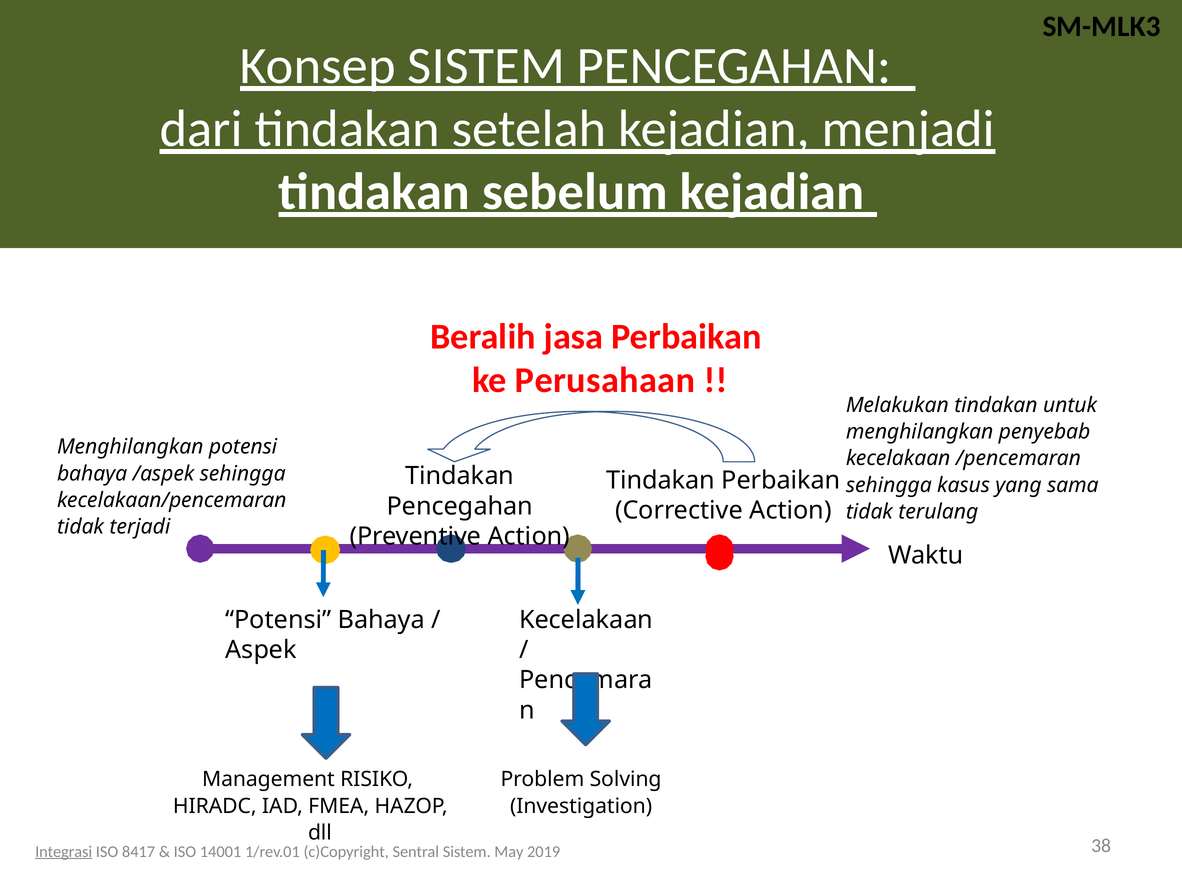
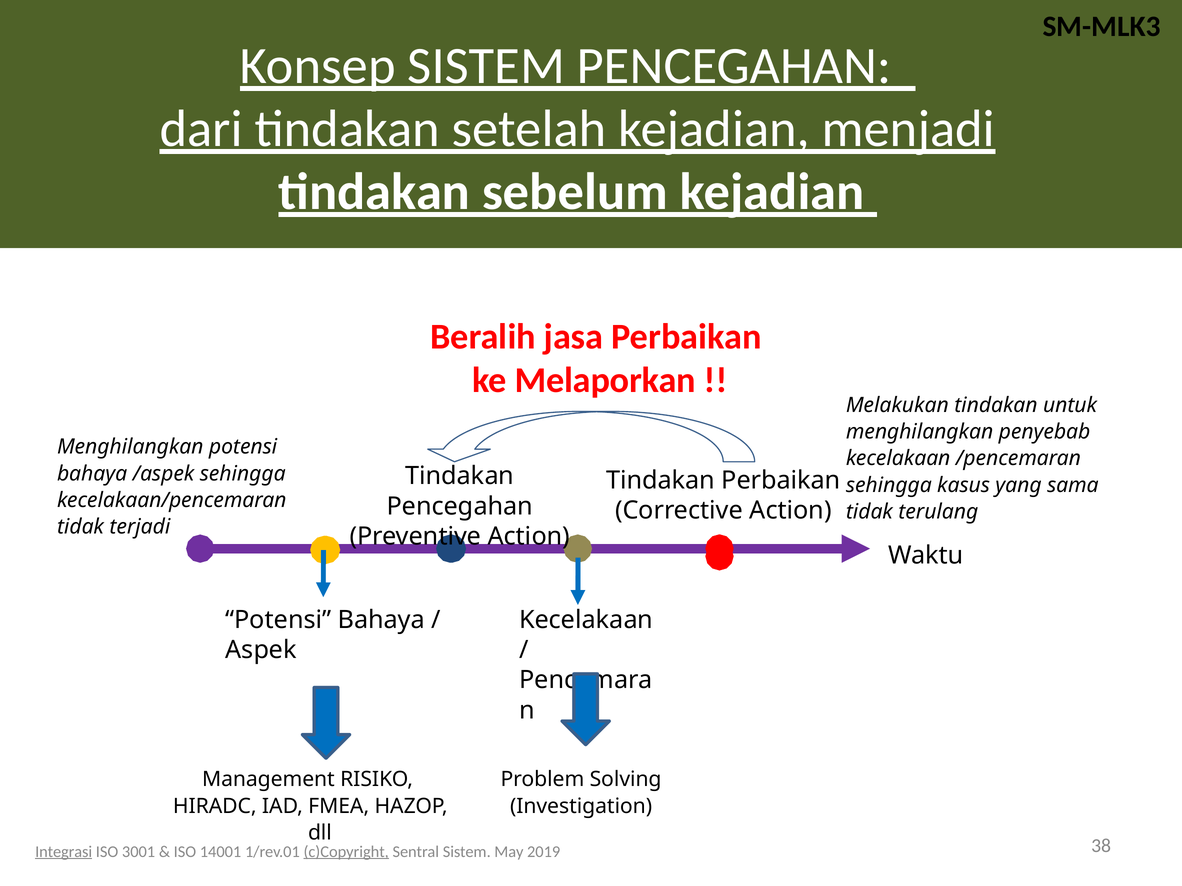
Perusahaan: Perusahaan -> Melaporkan
8417: 8417 -> 3001
c)Copyright underline: none -> present
